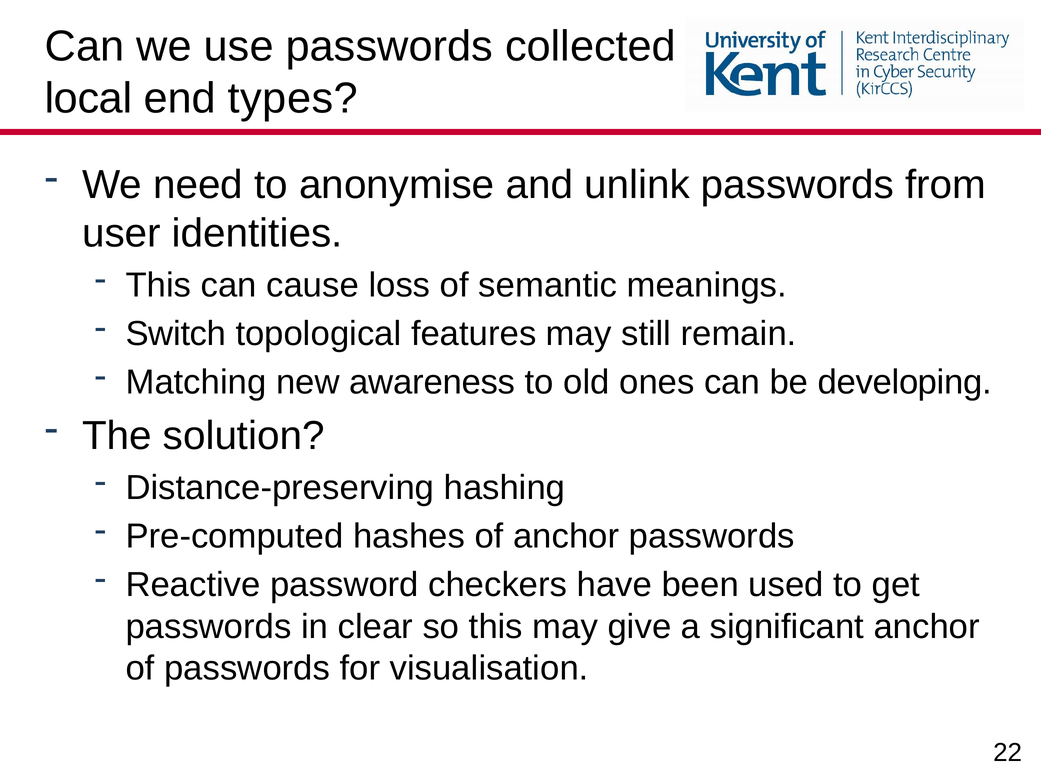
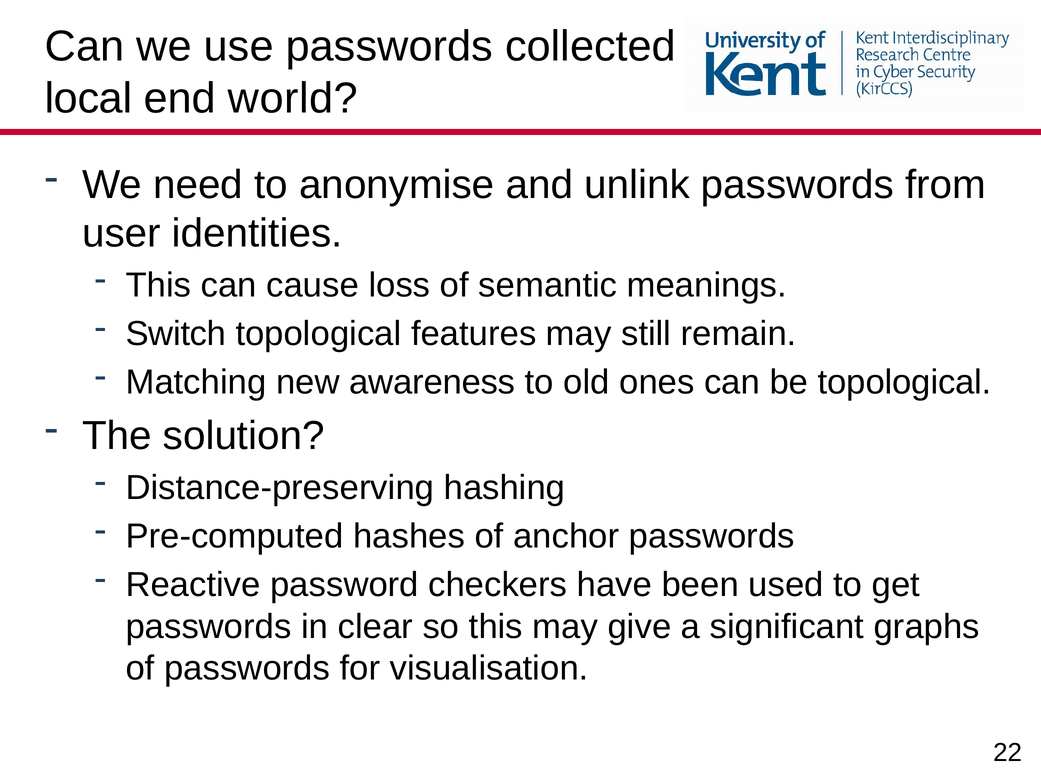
types: types -> world
be developing: developing -> topological
significant anchor: anchor -> graphs
